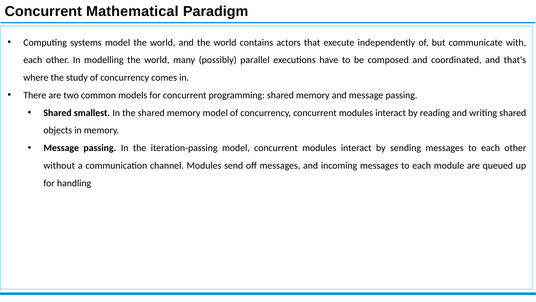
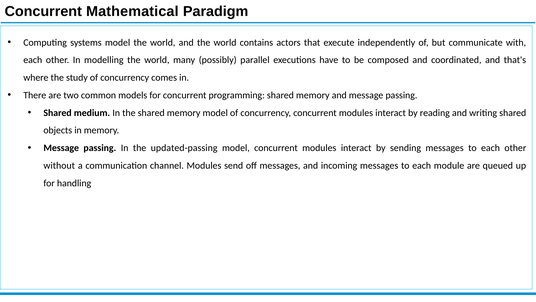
smallest: smallest -> medium
iteration-passing: iteration-passing -> updated-passing
